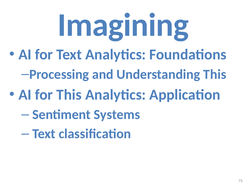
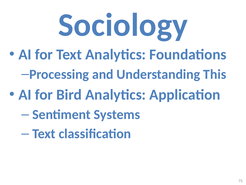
Imagining: Imagining -> Sociology
for This: This -> Bird
